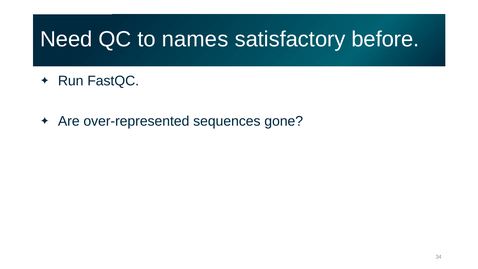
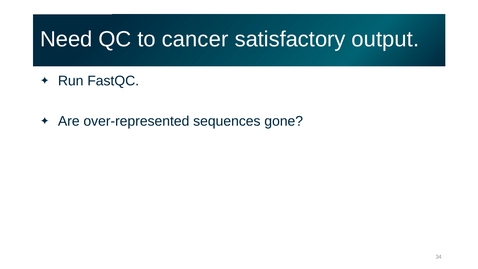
names: names -> cancer
before: before -> output
